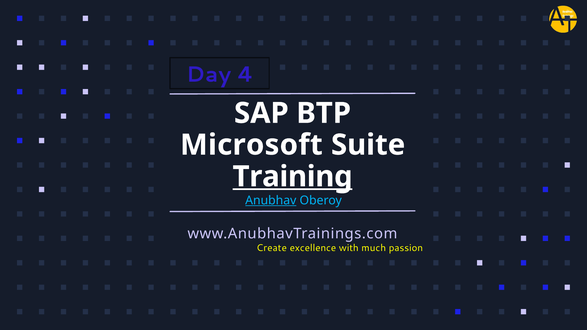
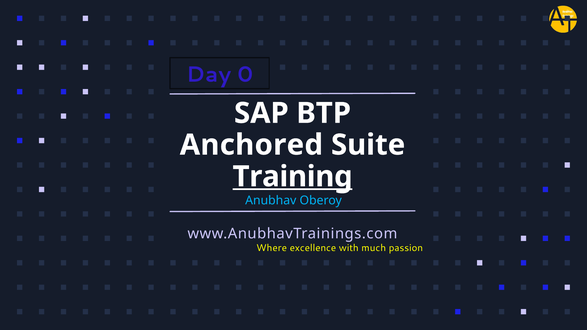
4: 4 -> 0
Microsoft: Microsoft -> Anchored
Anubhav underline: present -> none
Create: Create -> Where
